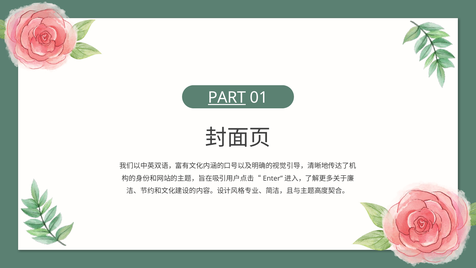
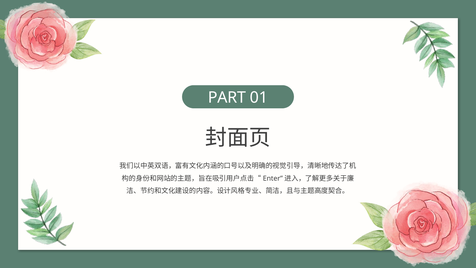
PART underline: present -> none
